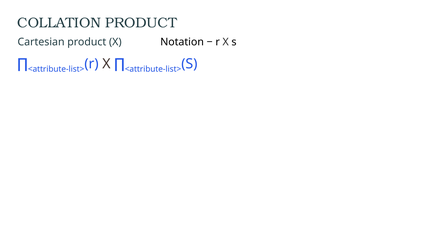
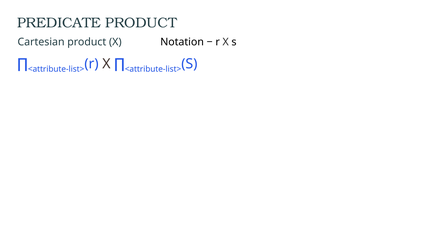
COLLATION: COLLATION -> PREDICATE
